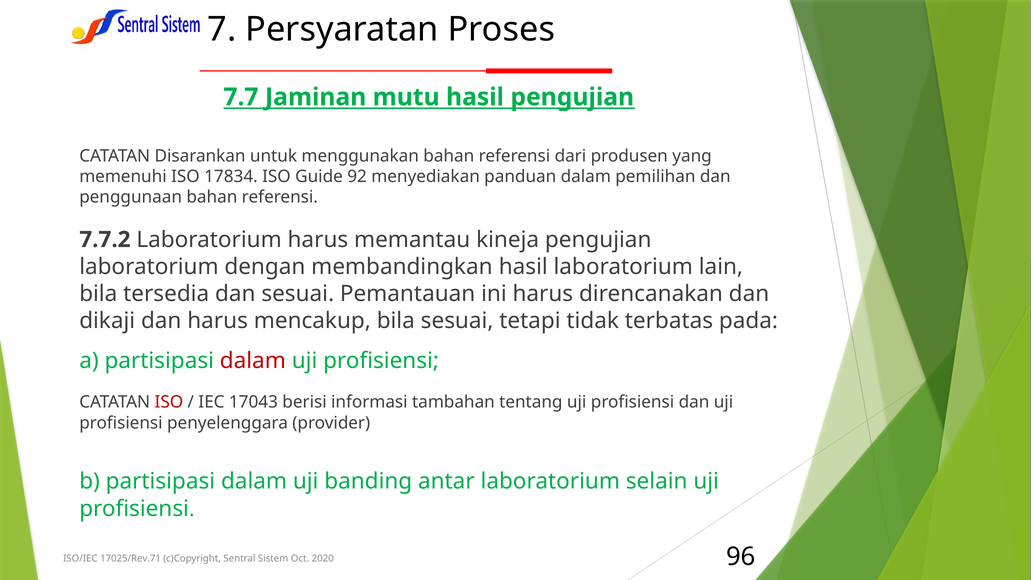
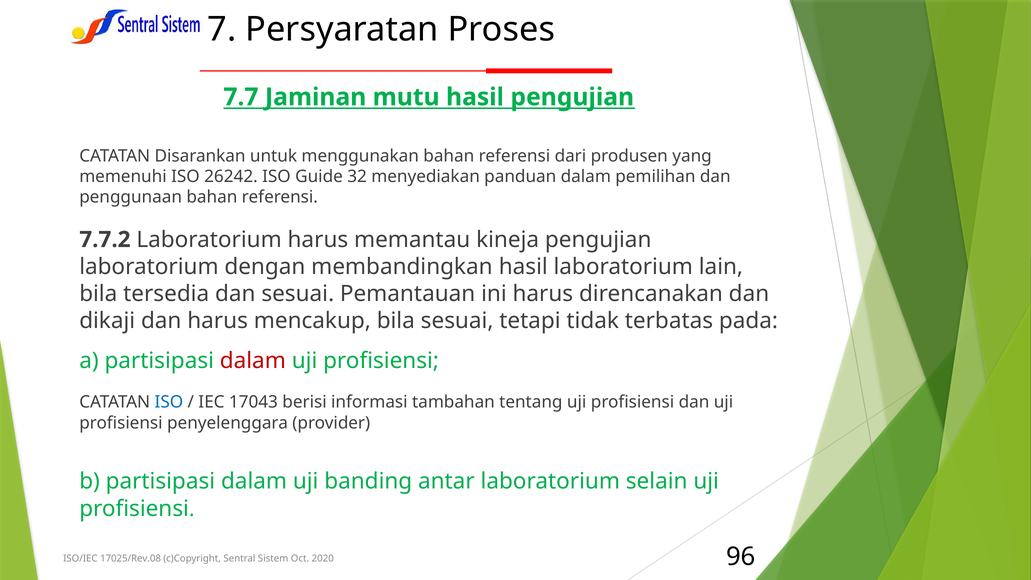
17834: 17834 -> 26242
92: 92 -> 32
ISO at (169, 402) colour: red -> blue
17025/Rev.71: 17025/Rev.71 -> 17025/Rev.08
